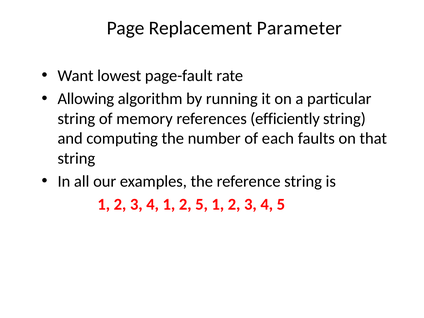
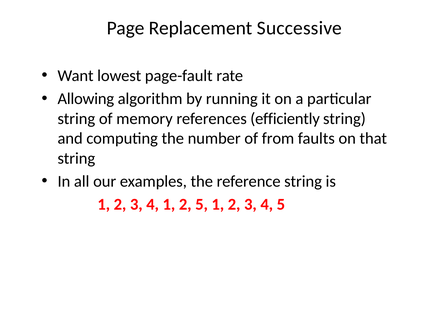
Parameter: Parameter -> Successive
each: each -> from
